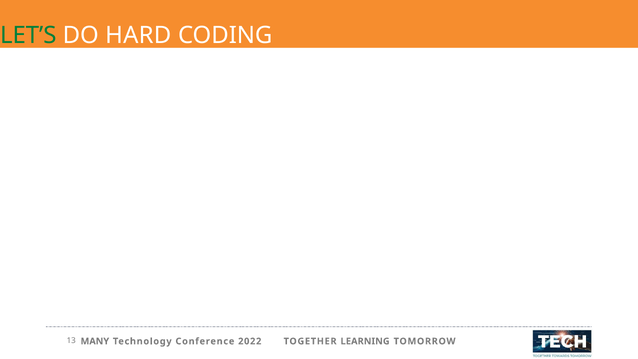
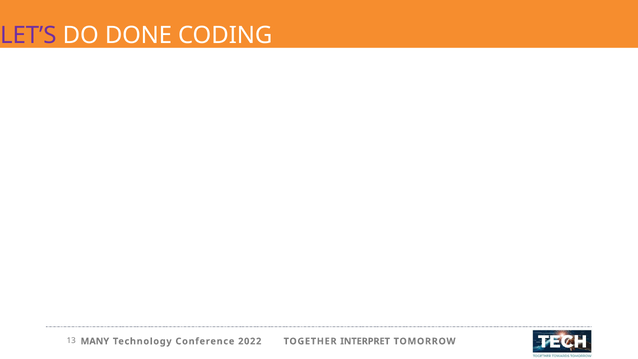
LET’S colour: green -> purple
HARD: HARD -> DONE
LEARNING: LEARNING -> INTERPRET
